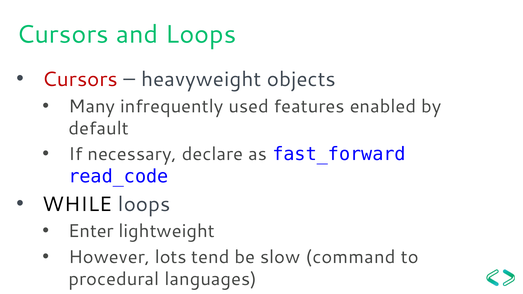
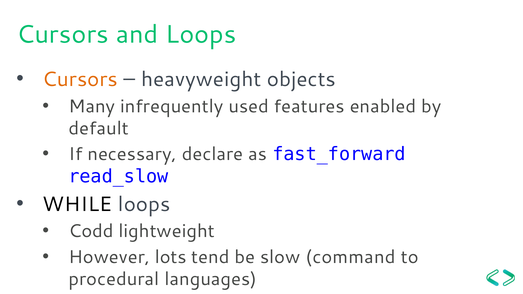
Cursors at (80, 79) colour: red -> orange
read_code: read_code -> read_slow
Enter: Enter -> Codd
